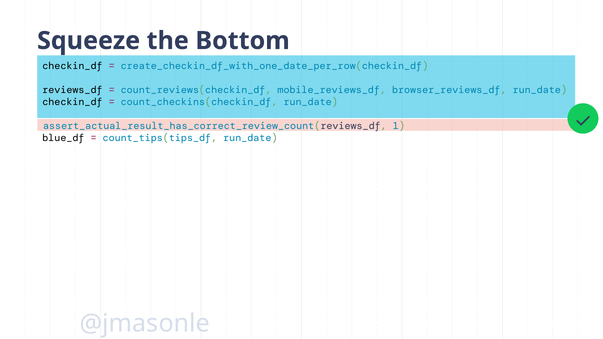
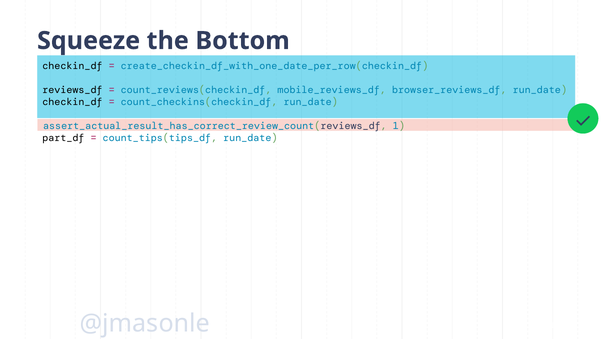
blue_df: blue_df -> part_df
